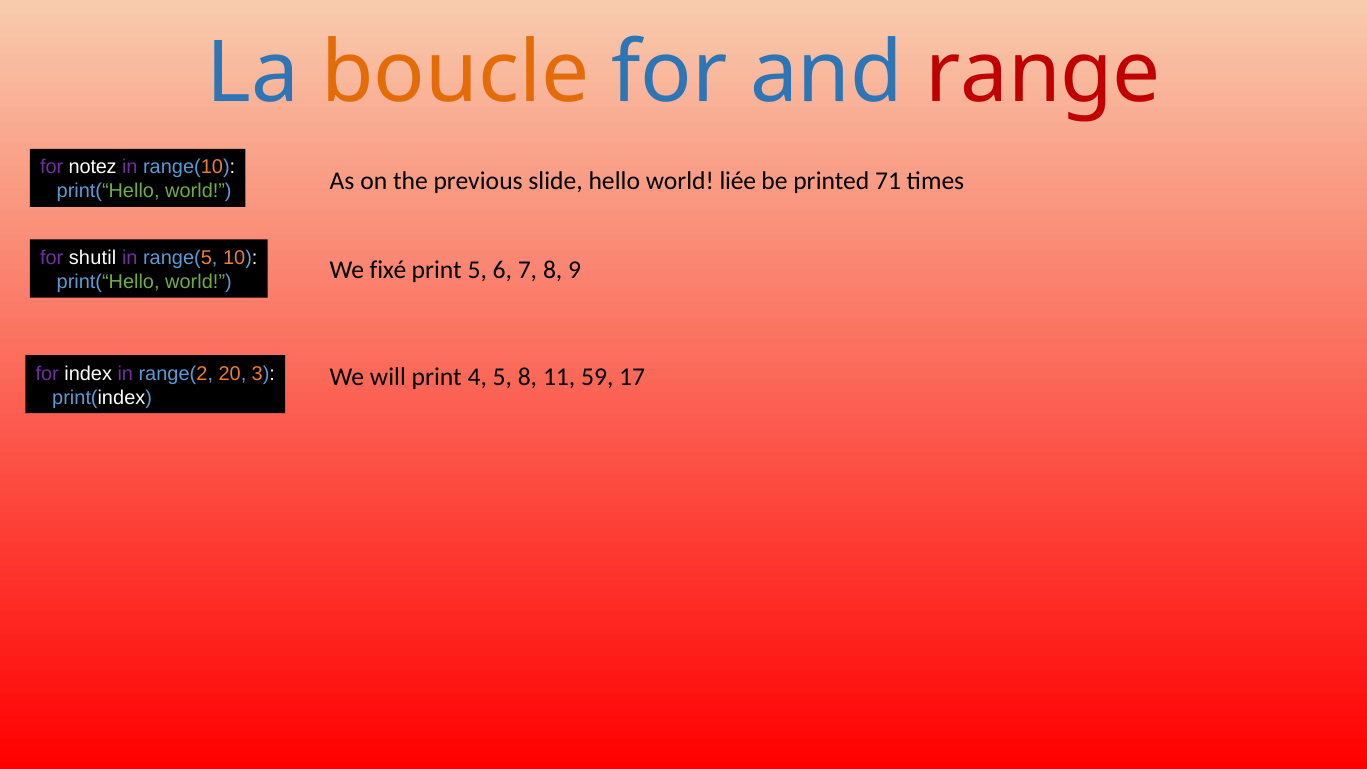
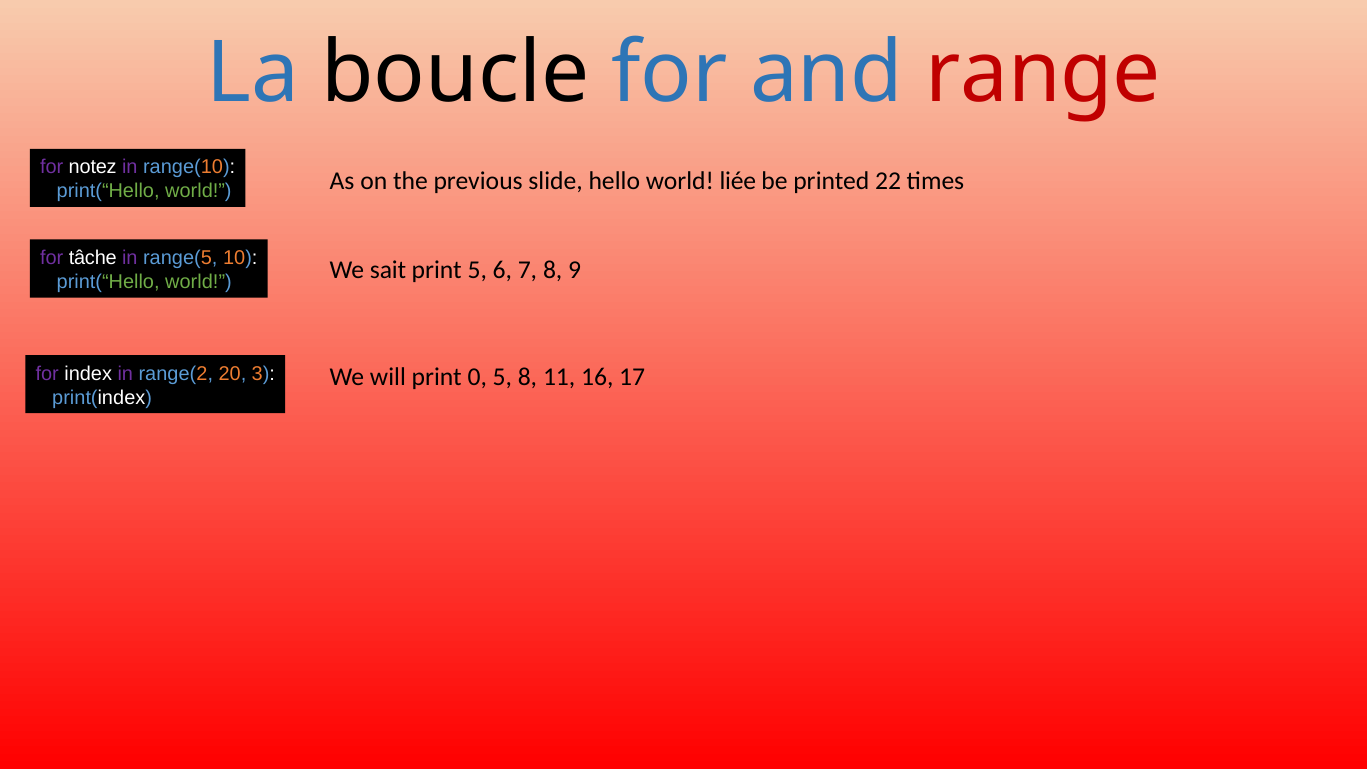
boucle colour: orange -> black
71: 71 -> 22
shutil: shutil -> tâche
fixé: fixé -> sait
4: 4 -> 0
59: 59 -> 16
